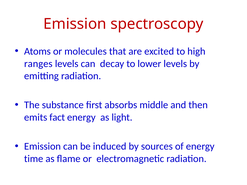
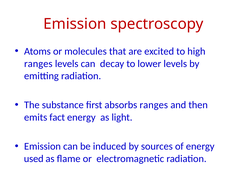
absorbs middle: middle -> ranges
time: time -> used
